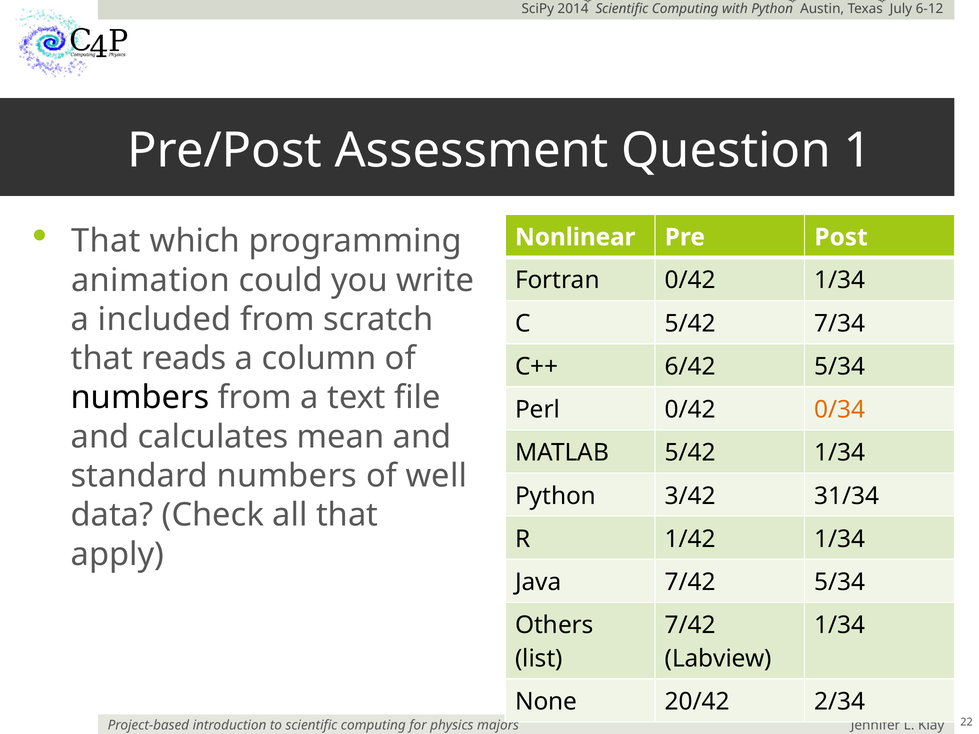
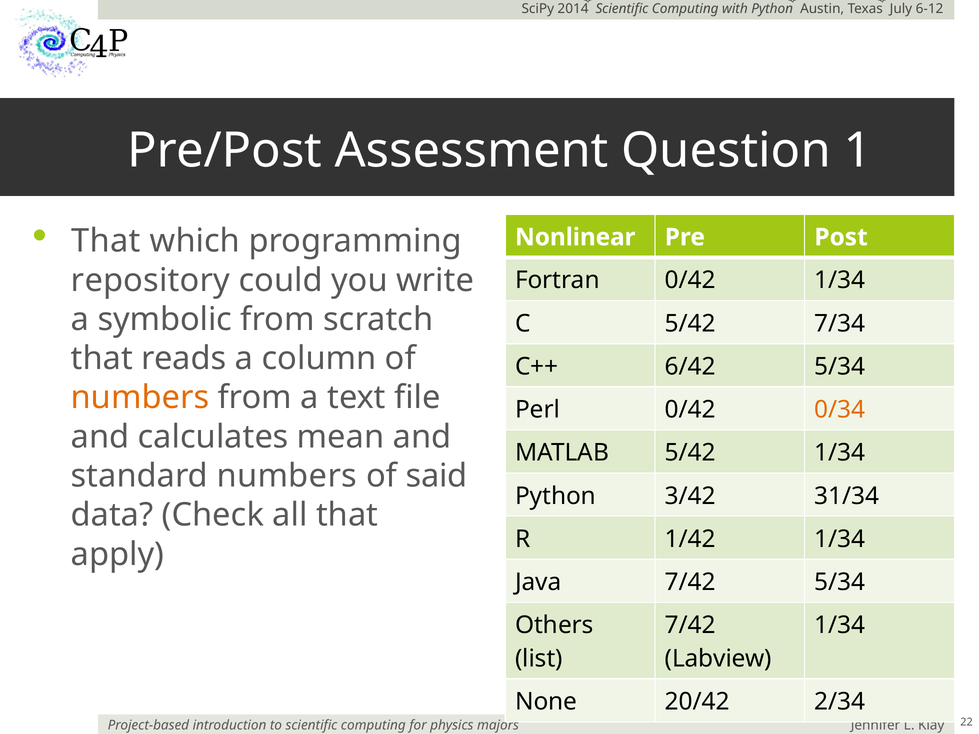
animation: animation -> repository
included: included -> symbolic
numbers at (140, 398) colour: black -> orange
well: well -> said
